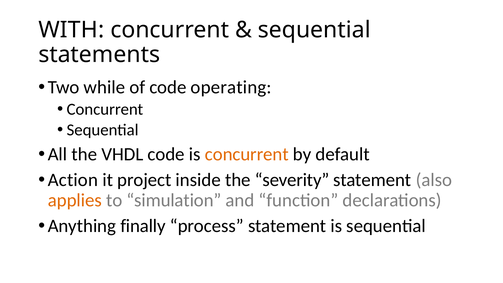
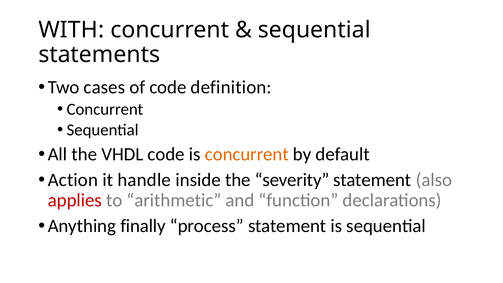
while: while -> cases
operating: operating -> definition
project: project -> handle
applies colour: orange -> red
simulation: simulation -> arithmetic
